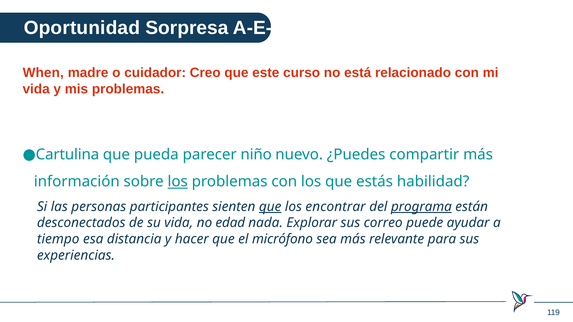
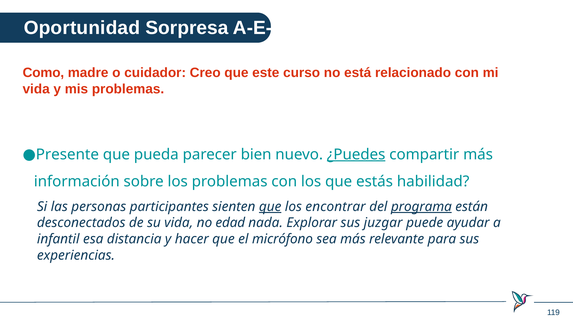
When: When -> Como
Cartulina: Cartulina -> Presente
niño: niño -> bien
¿Puedes underline: none -> present
los at (178, 182) underline: present -> none
correo: correo -> juzgar
tiempo: tiempo -> infantil
